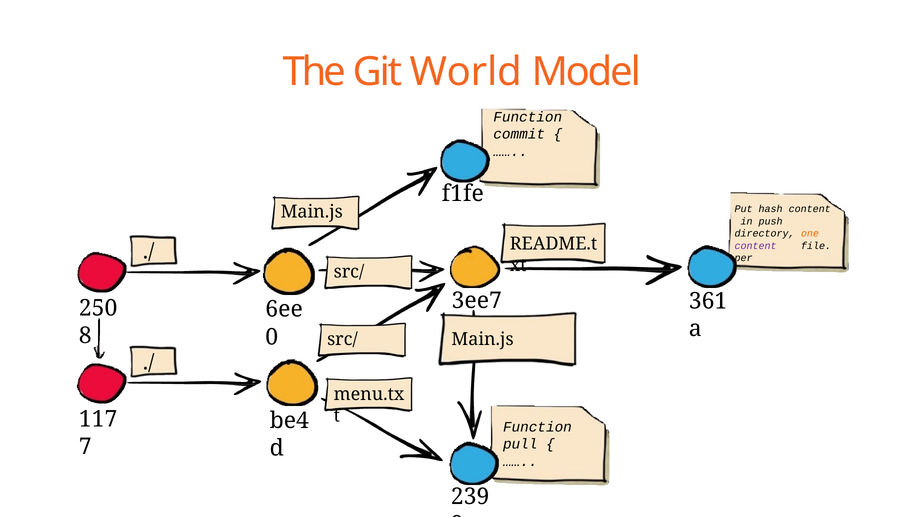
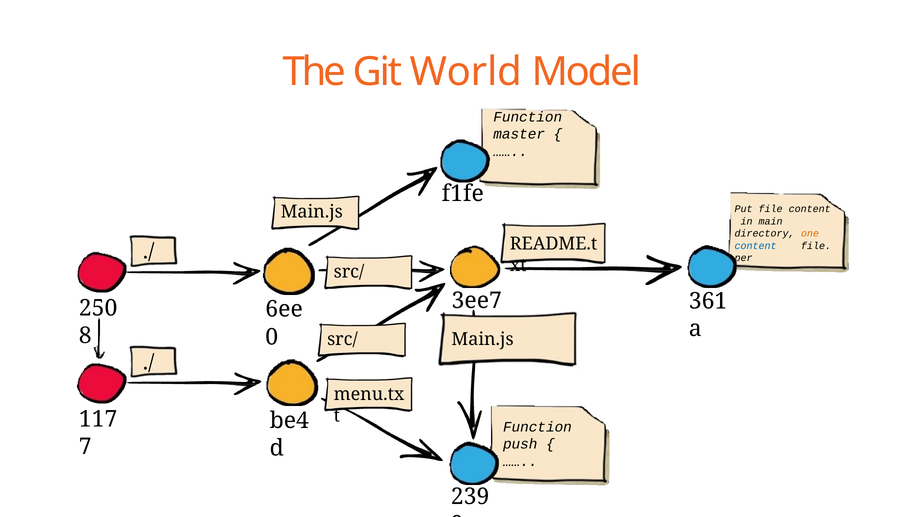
commit: commit -> master
Put hash: hash -> file
push: push -> main
content at (756, 246) colour: purple -> blue
pull: pull -> push
